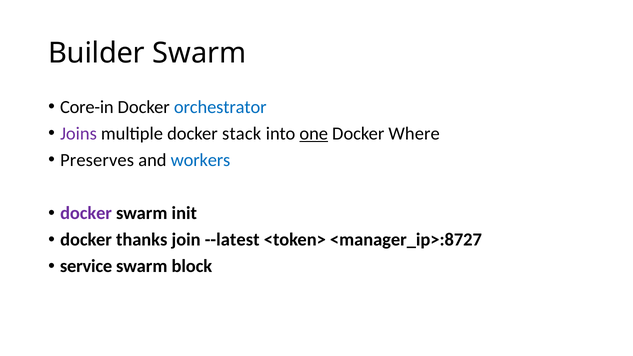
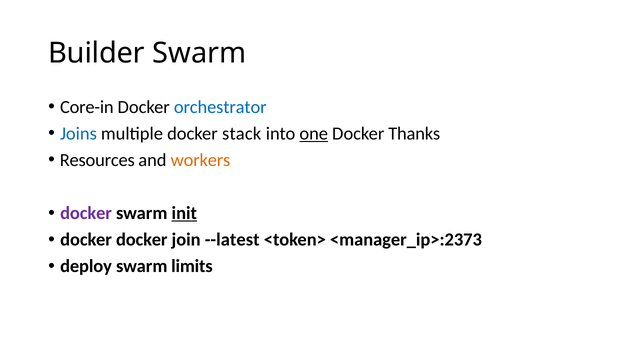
Joins colour: purple -> blue
Where: Where -> Thanks
Preserves: Preserves -> Resources
workers colour: blue -> orange
init underline: none -> present
docker thanks: thanks -> docker
<manager_ip>:8727: <manager_ip>:8727 -> <manager_ip>:2373
service: service -> deploy
block: block -> limits
